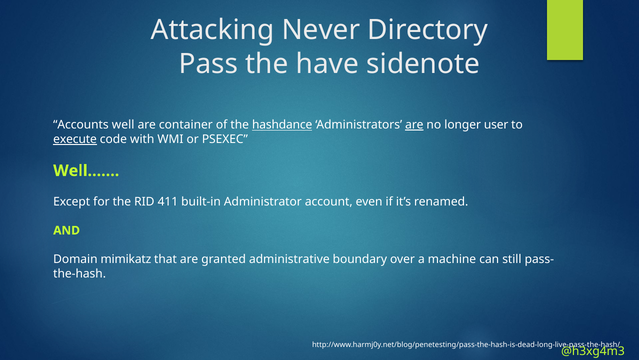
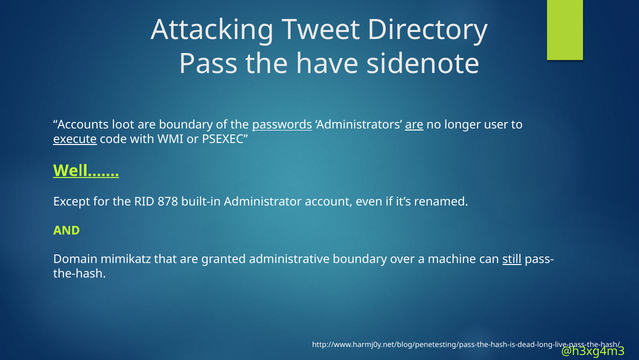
Never: Never -> Tweet
well: well -> loot
are container: container -> boundary
hashdance: hashdance -> passwords
Well…… underline: none -> present
411: 411 -> 878
still underline: none -> present
